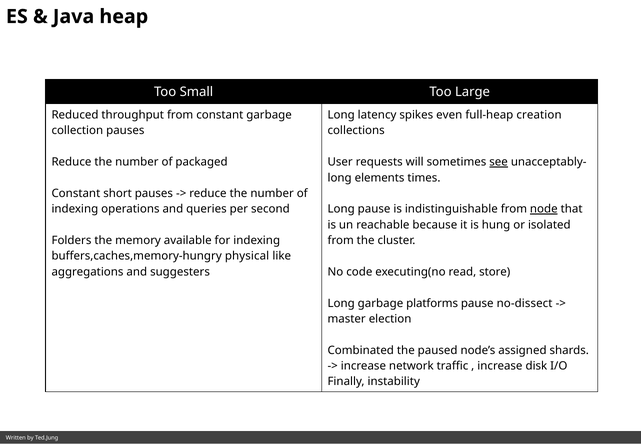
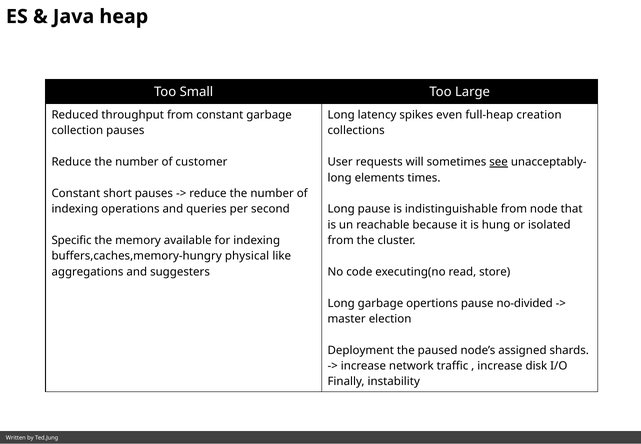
packaged: packaged -> customer
node underline: present -> none
Folders: Folders -> Specific
platforms: platforms -> opertions
no-dissect: no-dissect -> no-divided
Combinated: Combinated -> Deployment
